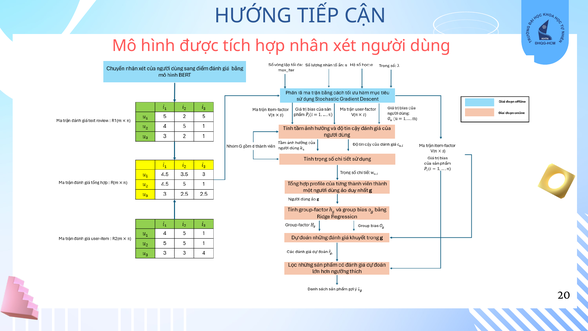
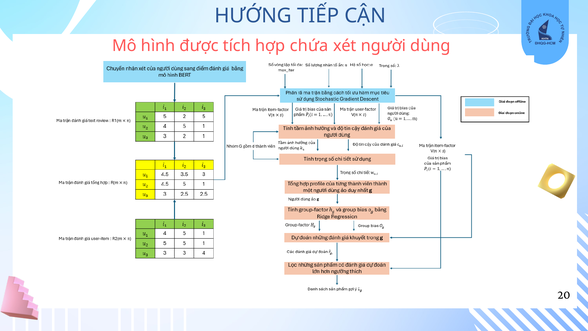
nhân: nhân -> chứa
